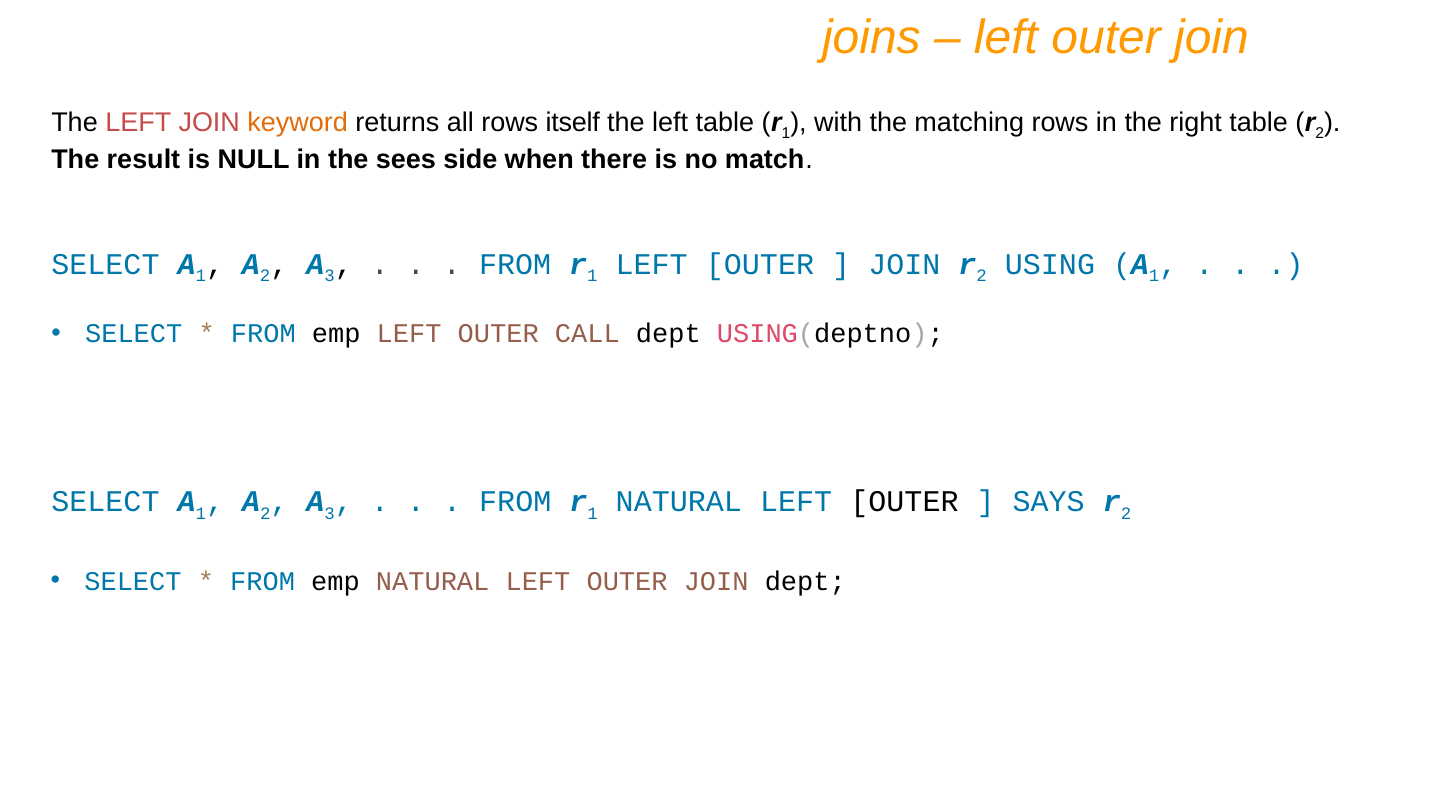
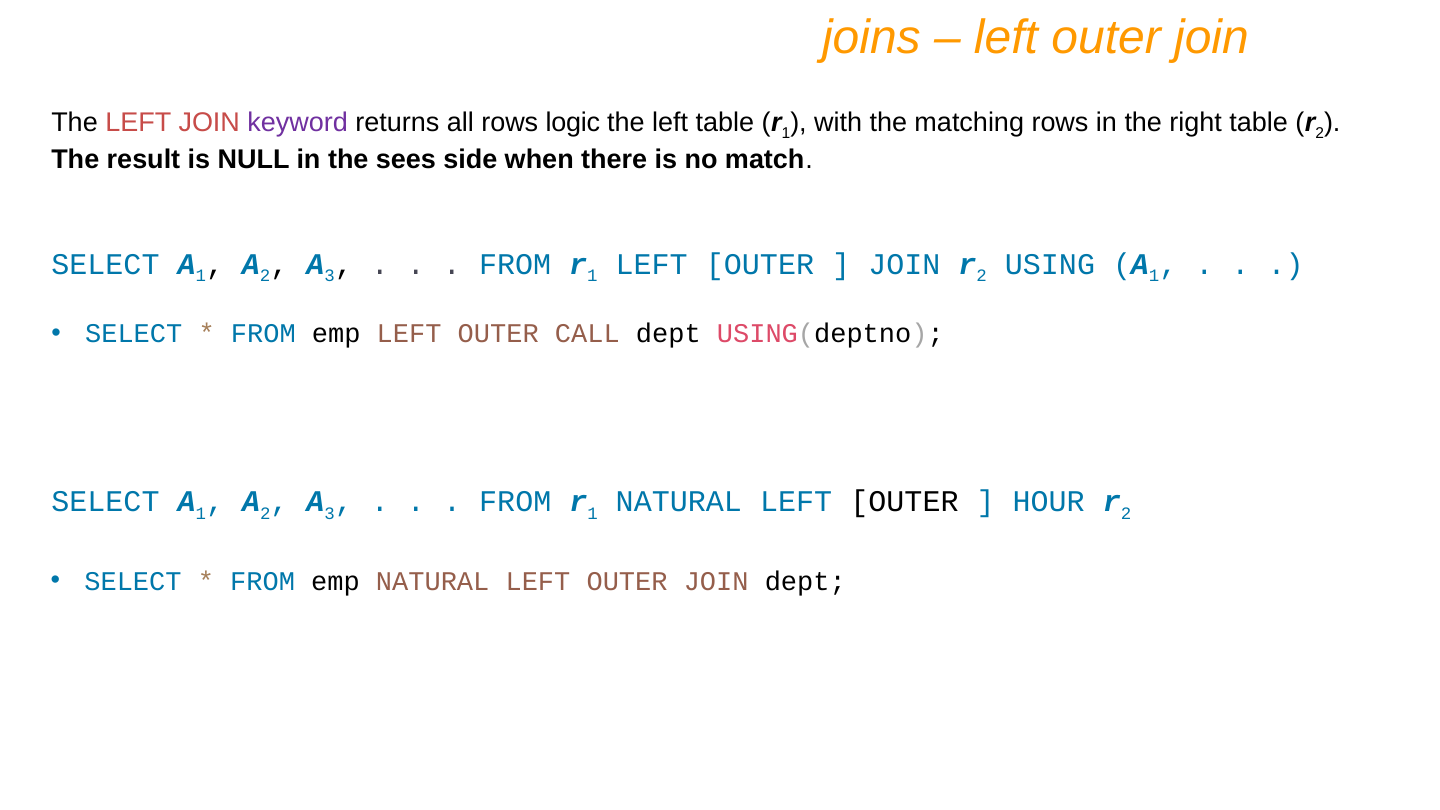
keyword colour: orange -> purple
itself: itself -> logic
SAYS: SAYS -> HOUR
